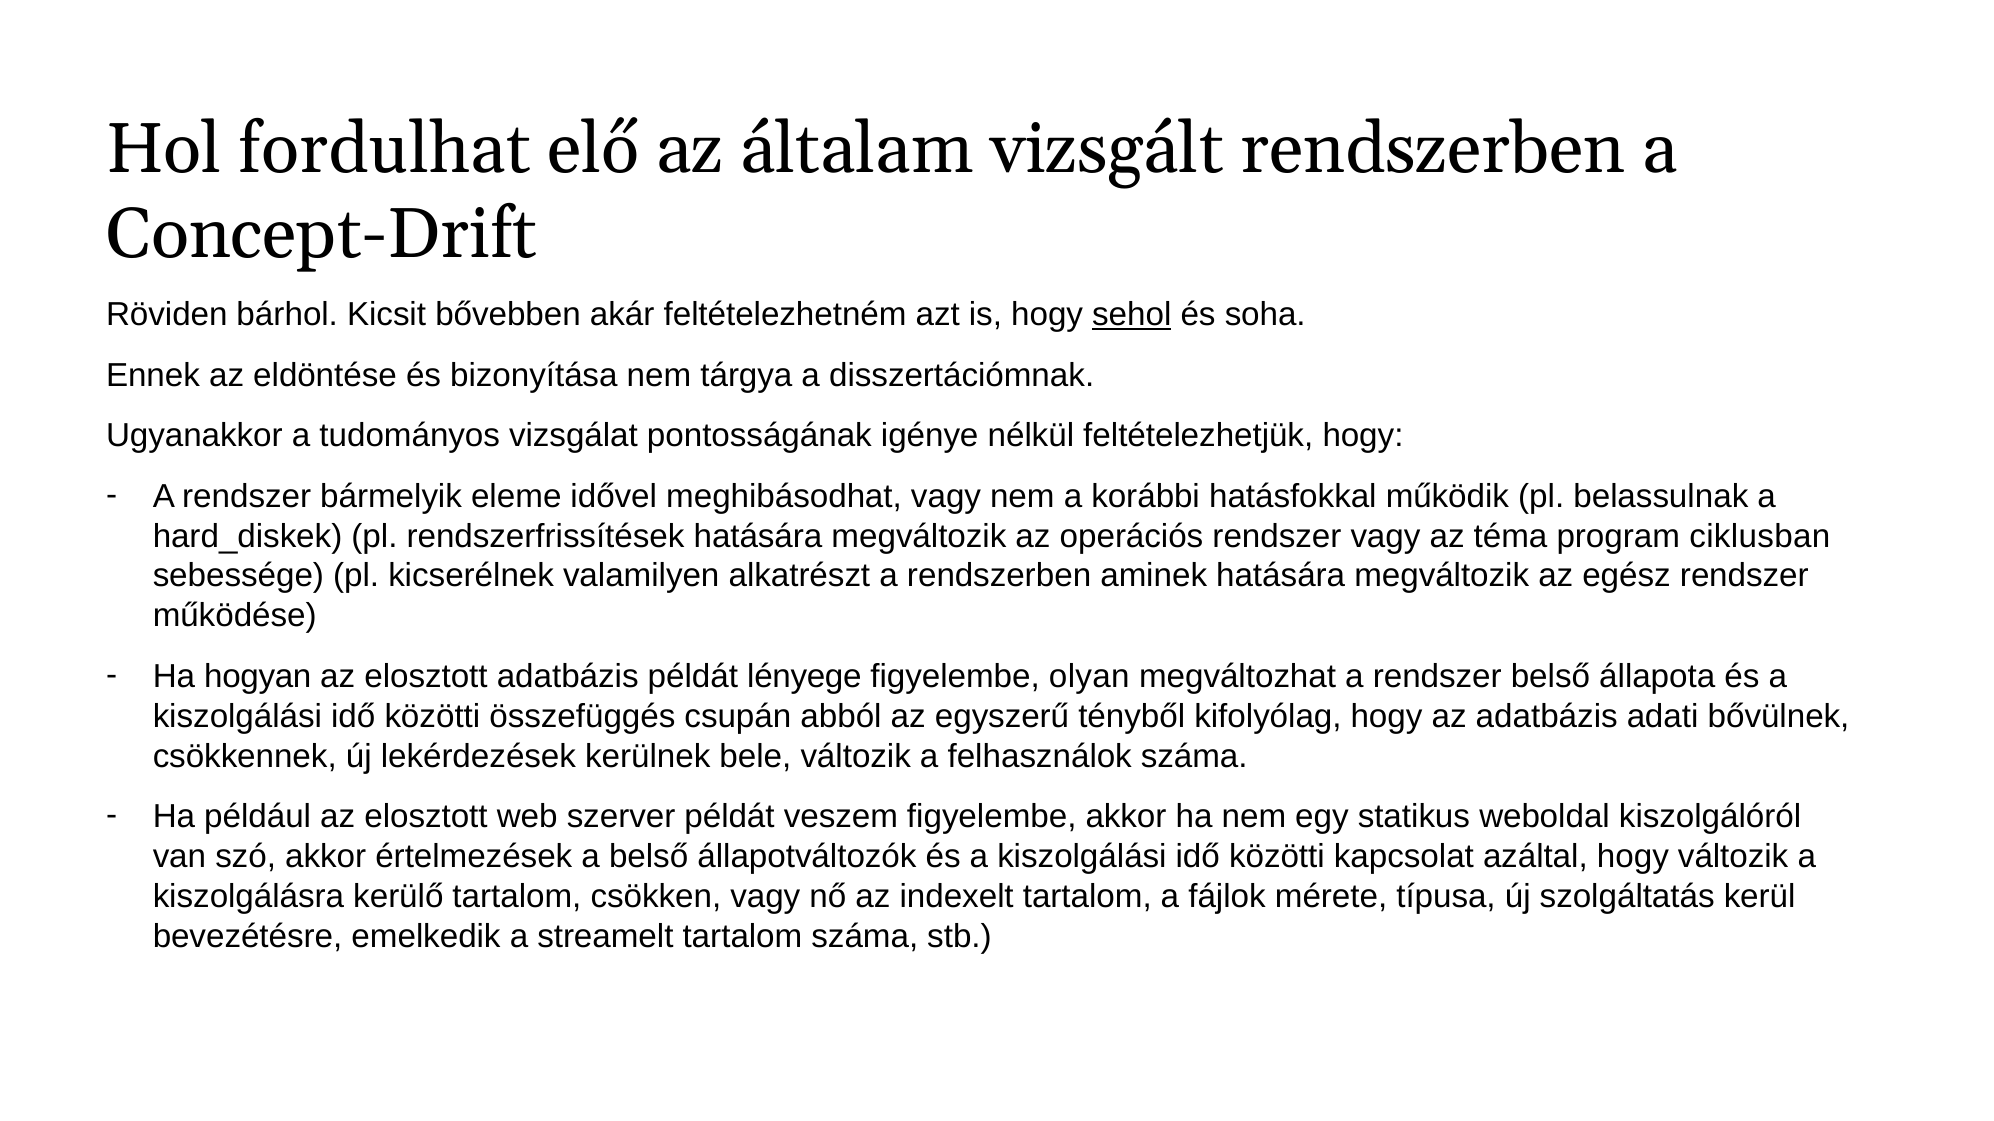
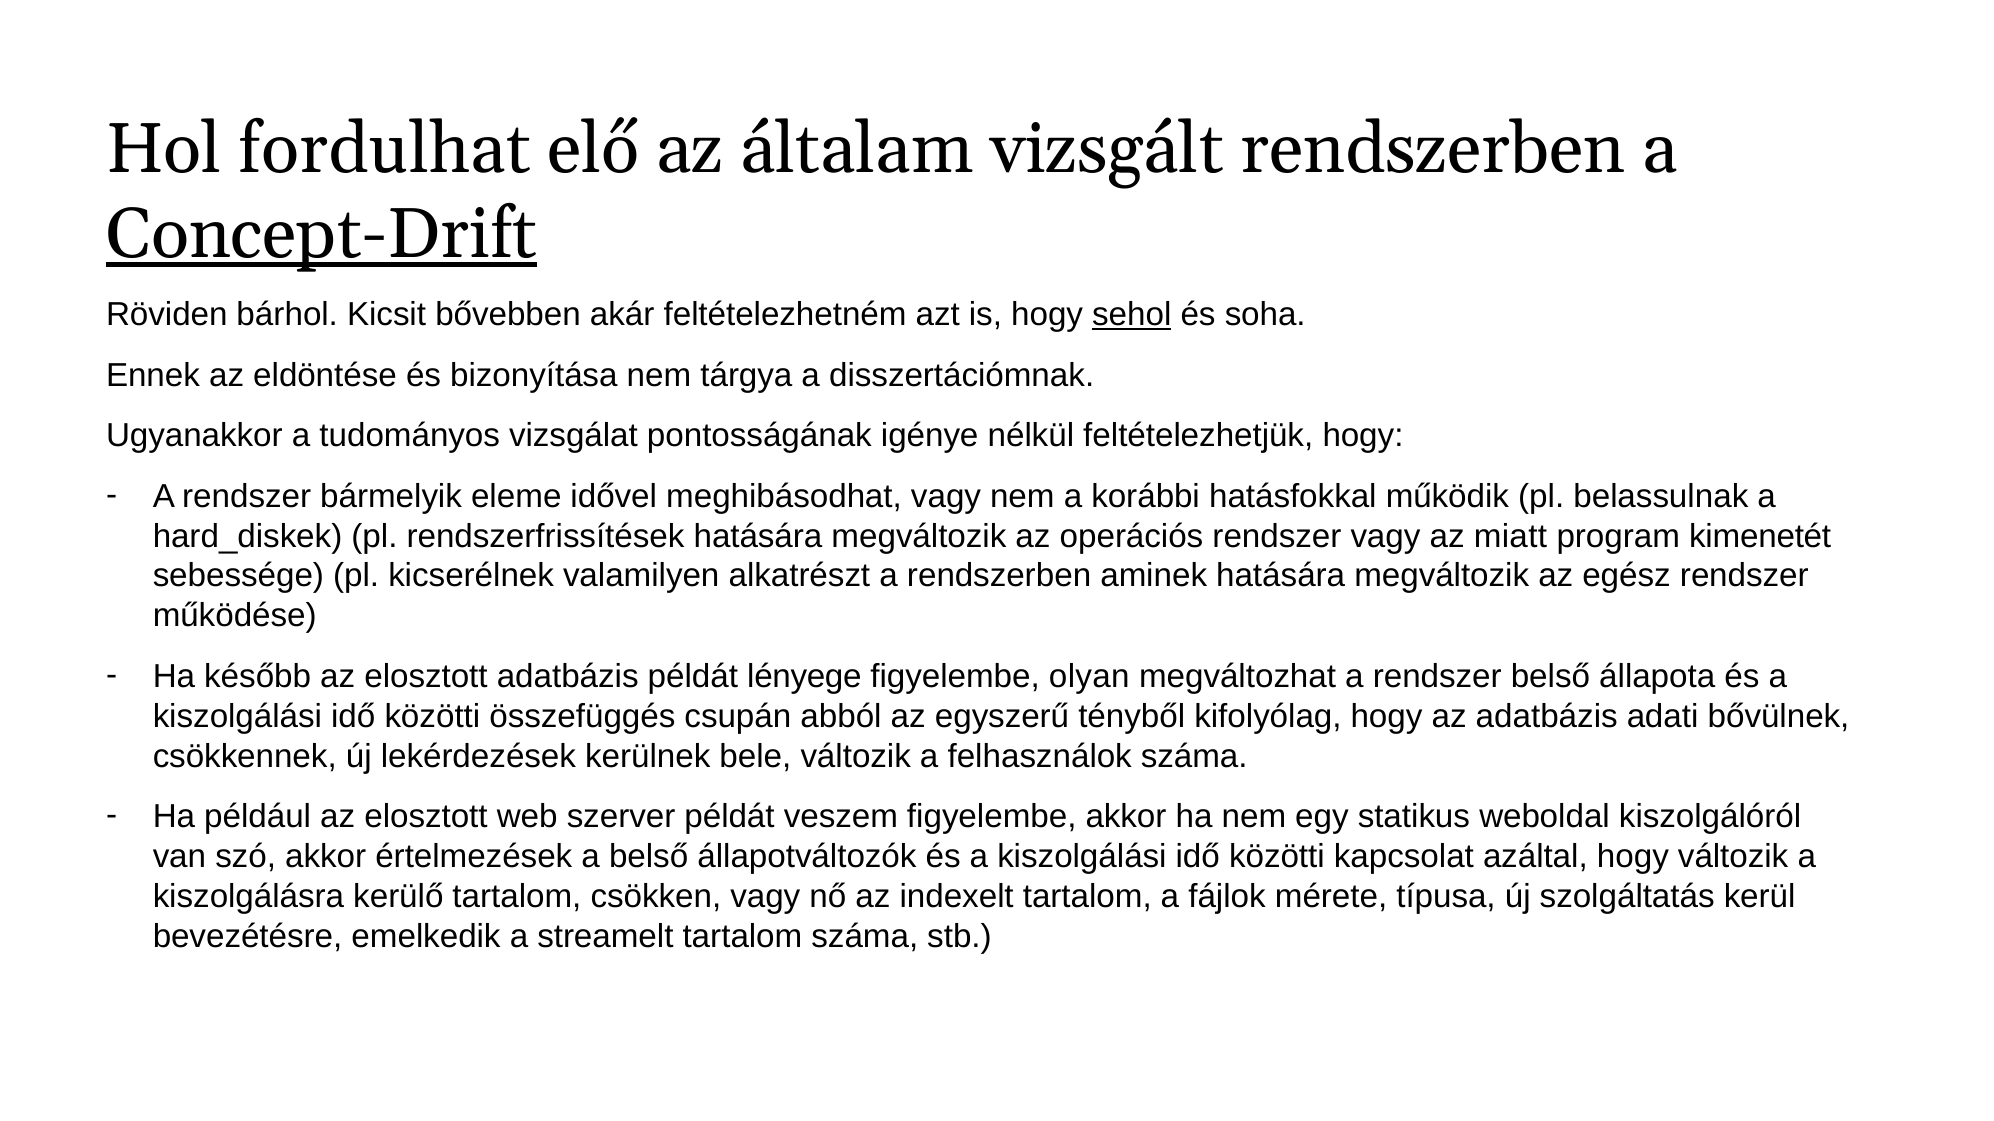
Concept-Drift underline: none -> present
téma: téma -> miatt
ciklusban: ciklusban -> kimenetét
hogyan: hogyan -> később
